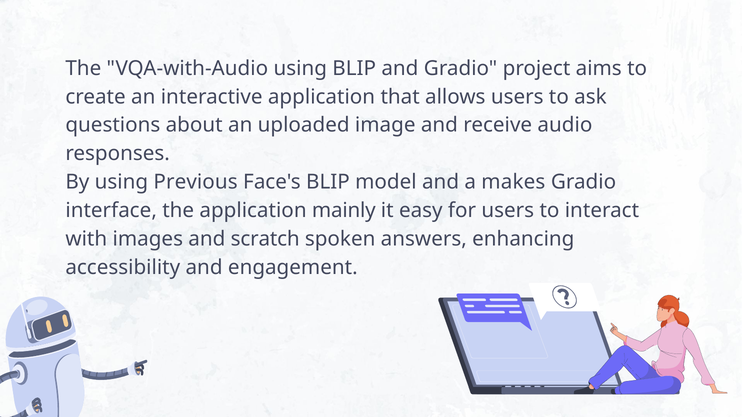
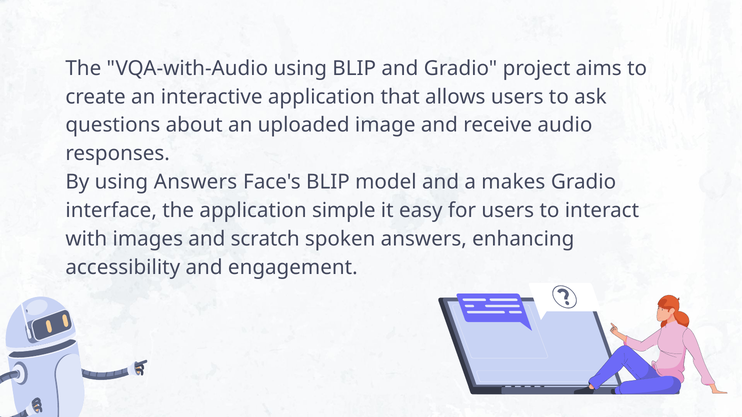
using Previous: Previous -> Answers
mainly: mainly -> simple
